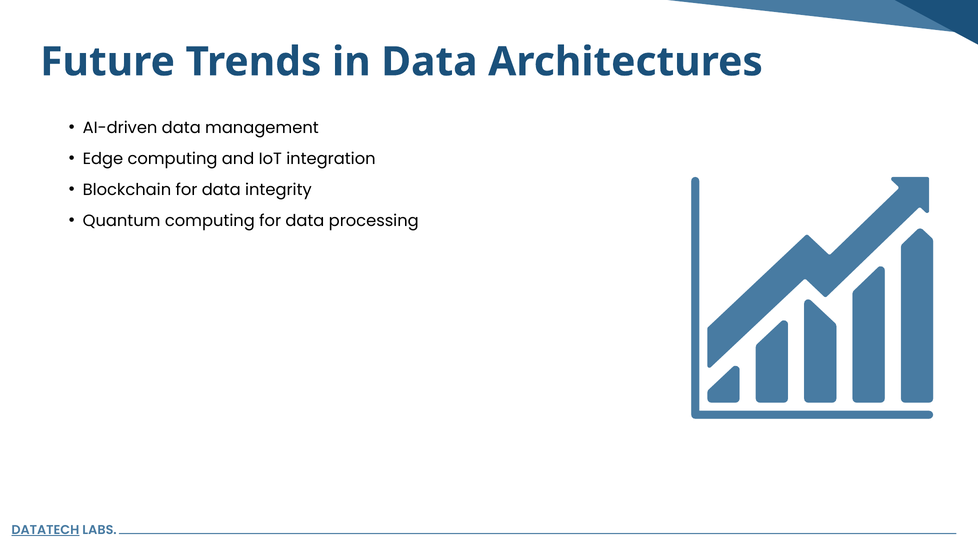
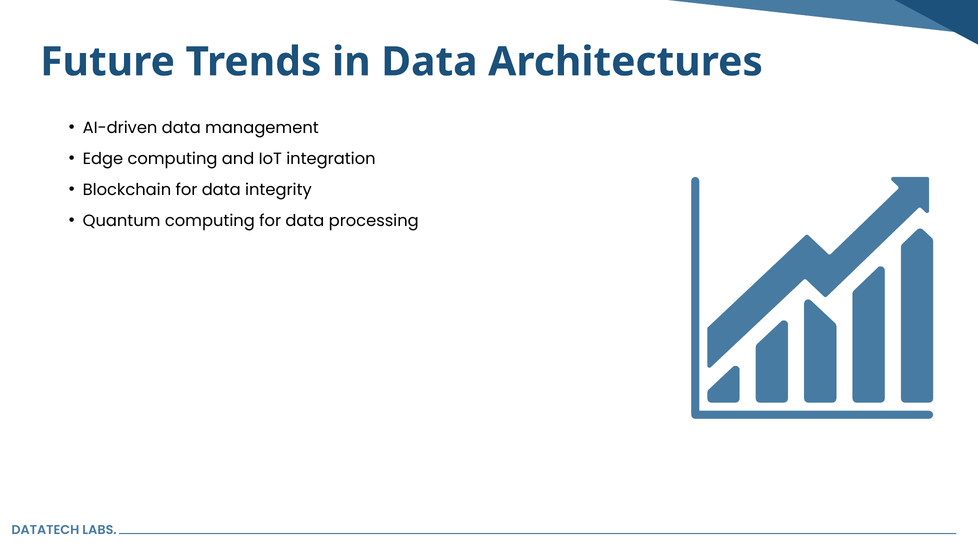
DATATECH underline: present -> none
